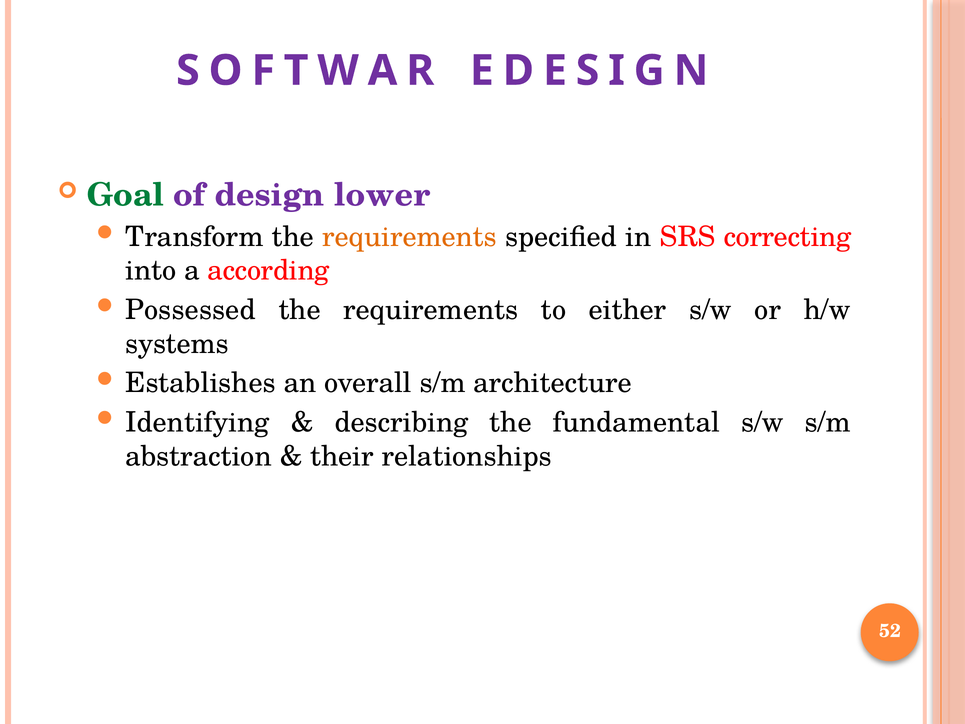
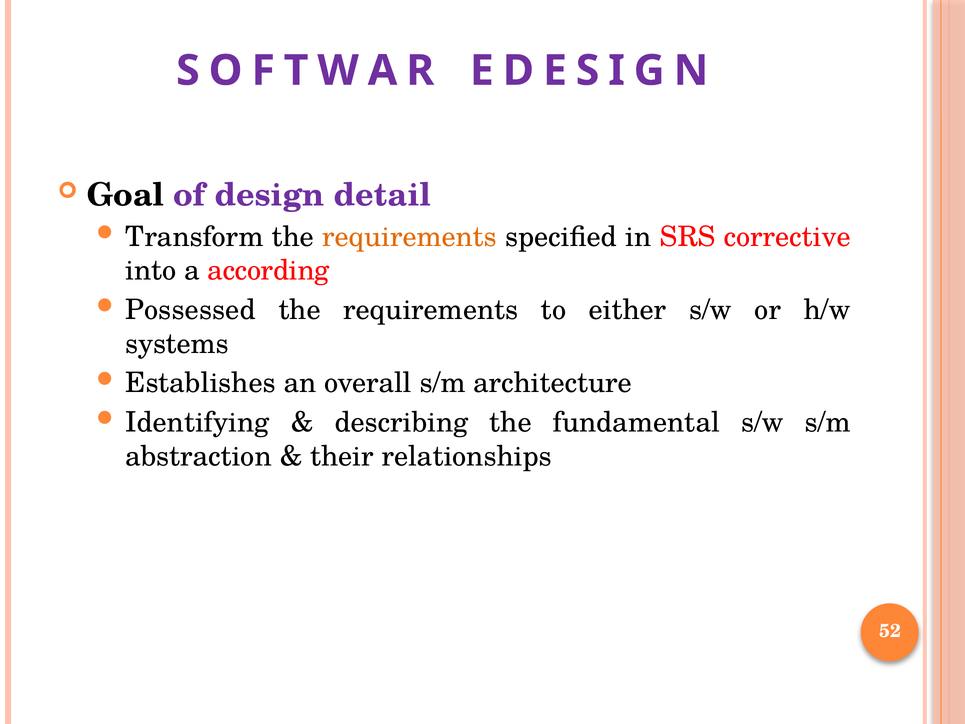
Goal colour: green -> black
lower: lower -> detail
correcting: correcting -> corrective
